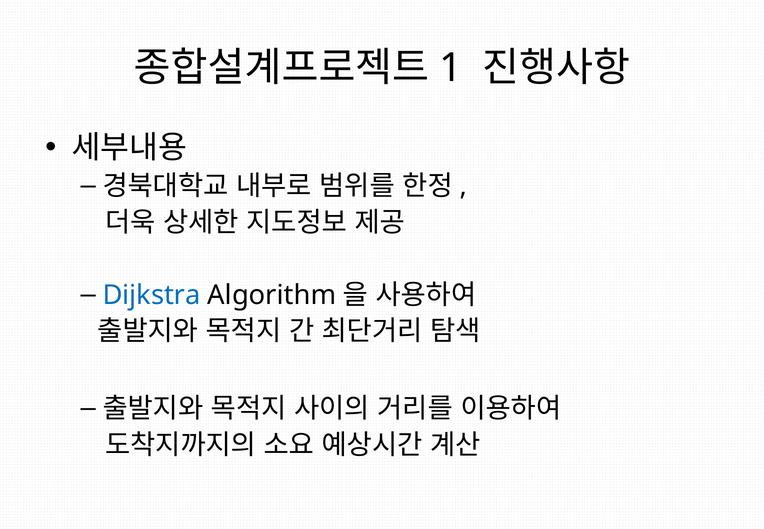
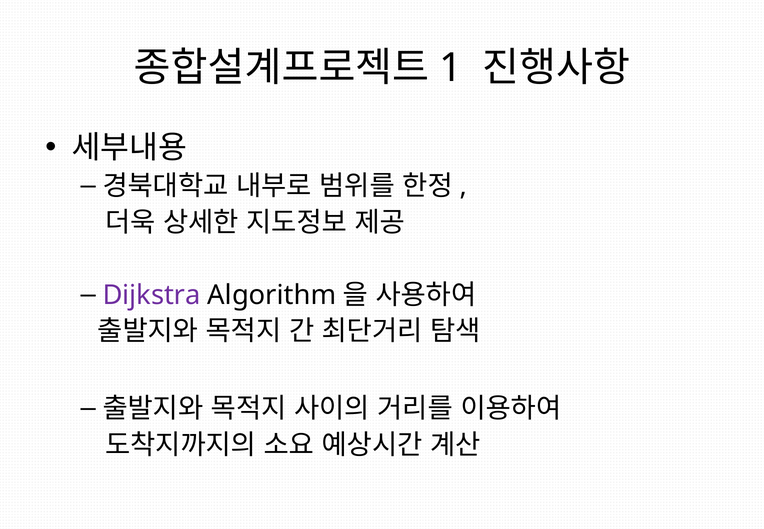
Dijkstra colour: blue -> purple
